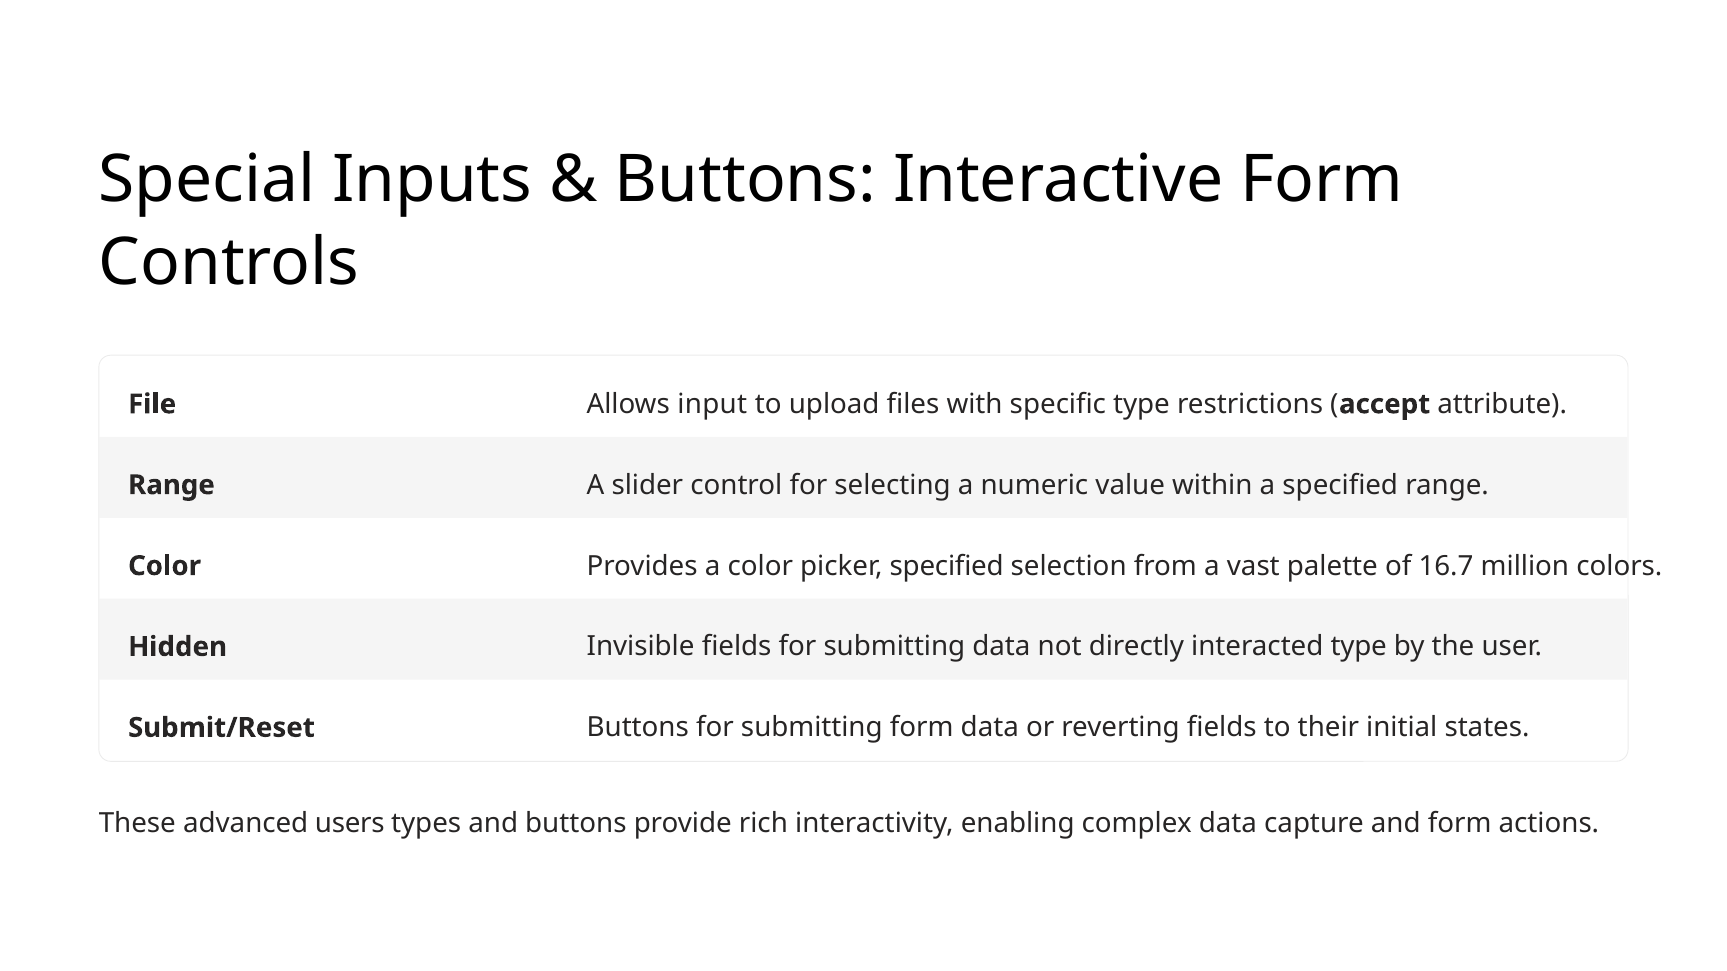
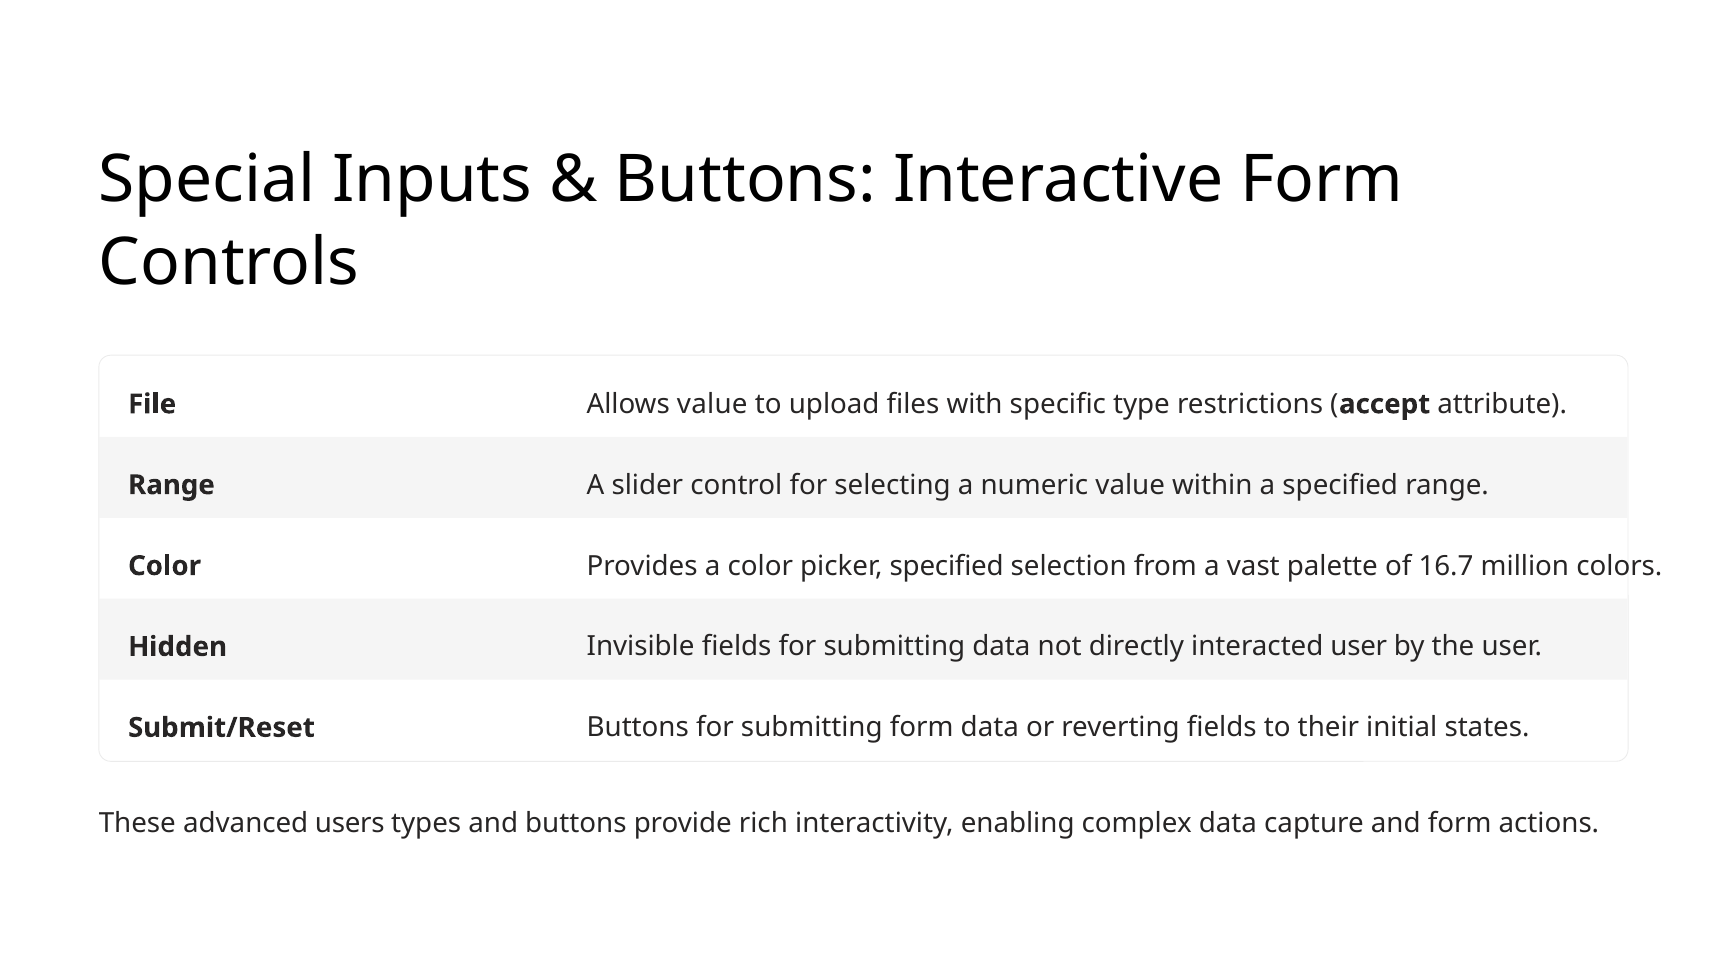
Allows input: input -> value
interacted type: type -> user
